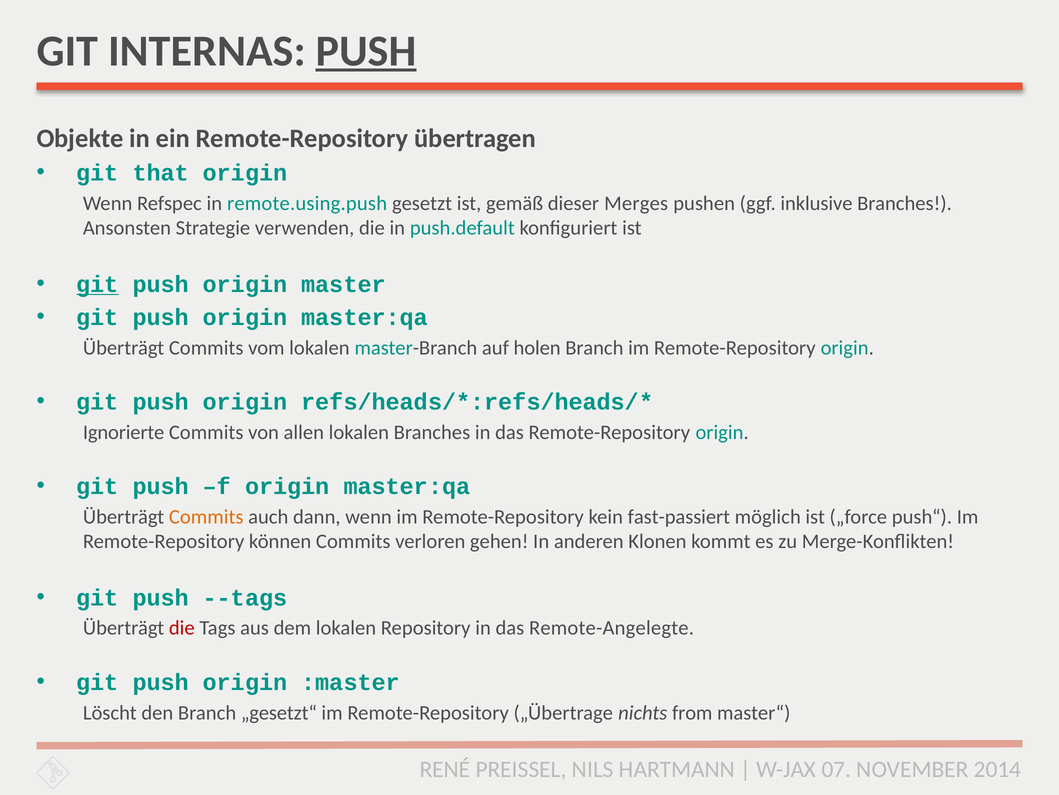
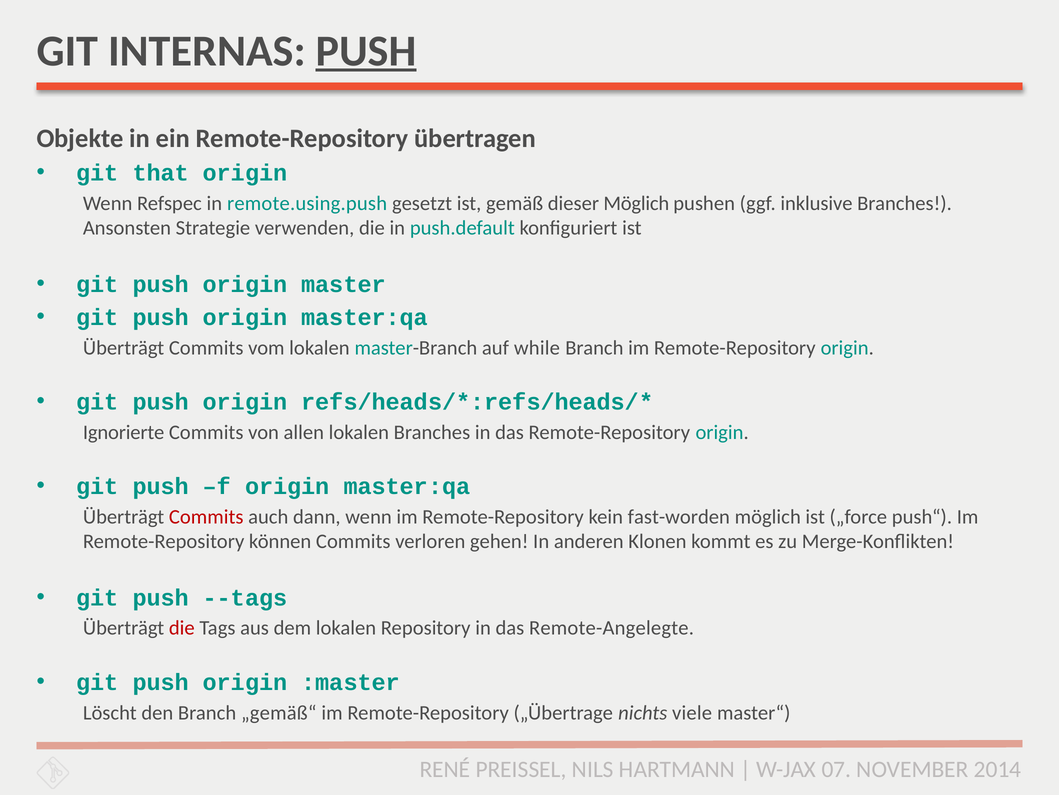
dieser Merges: Merges -> Möglich
git at (97, 284) underline: present -> none
holen: holen -> while
Commits at (206, 516) colour: orange -> red
fast-passiert: fast-passiert -> fast-worden
„gesetzt“: „gesetzt“ -> „gemäß“
from: from -> viele
